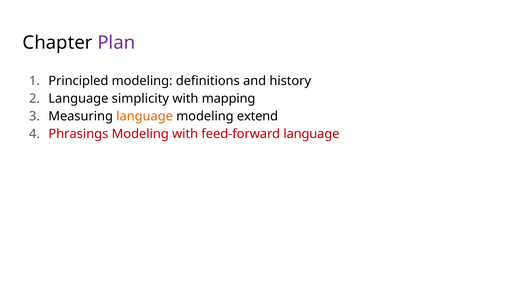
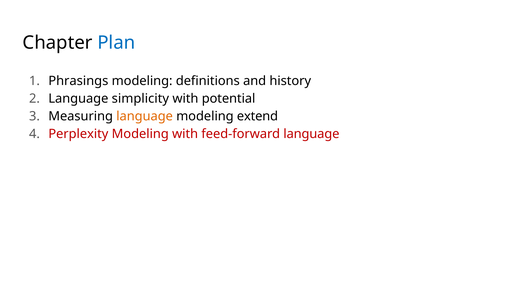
Plan colour: purple -> blue
Principled: Principled -> Phrasings
mapping: mapping -> potential
Phrasings: Phrasings -> Perplexity
